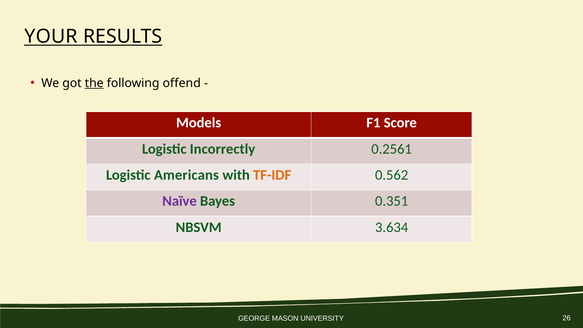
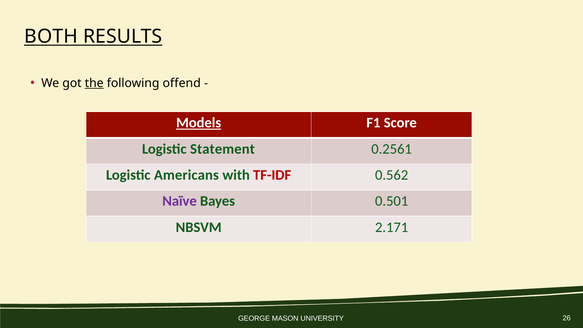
YOUR: YOUR -> BOTH
Models underline: none -> present
Incorrectly: Incorrectly -> Statement
TF-IDF colour: orange -> red
0.351: 0.351 -> 0.501
3.634: 3.634 -> 2.171
